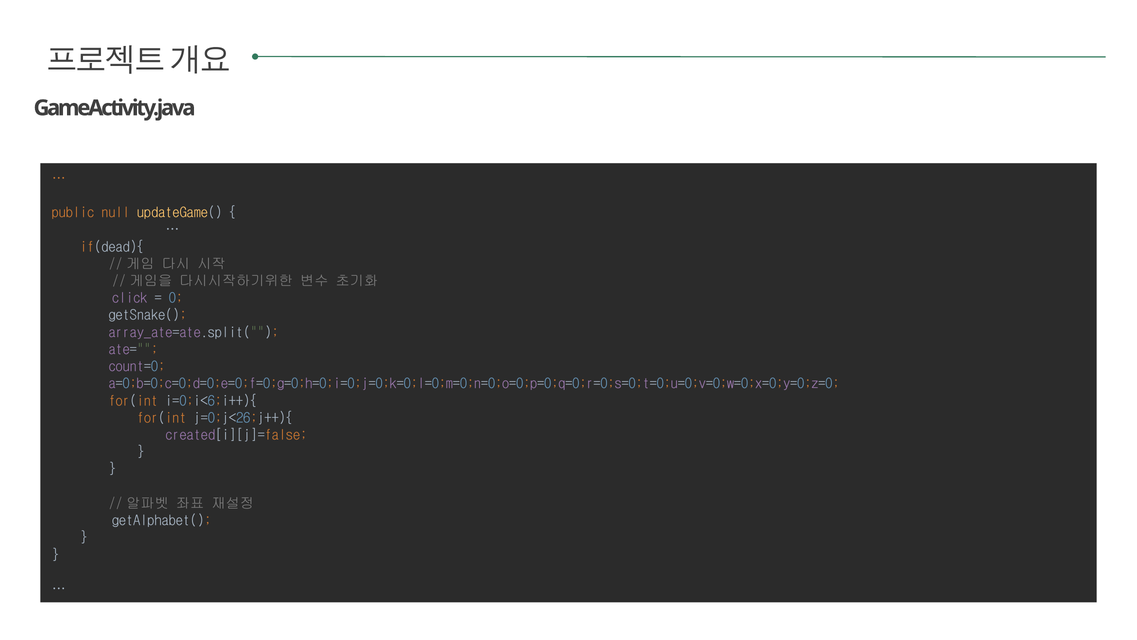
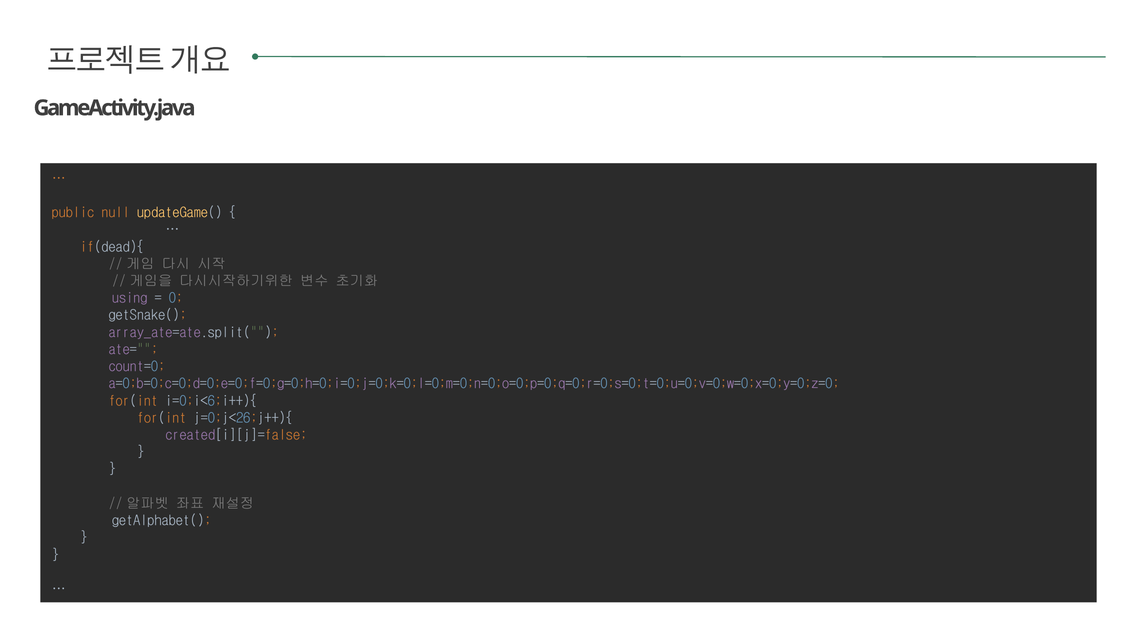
click: click -> using
